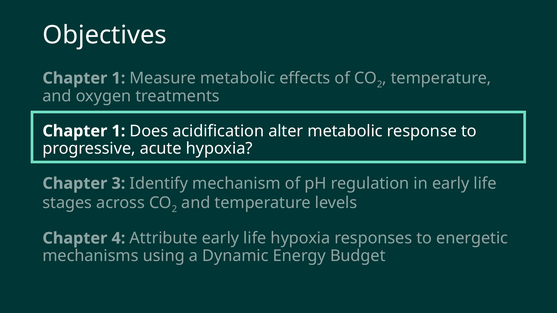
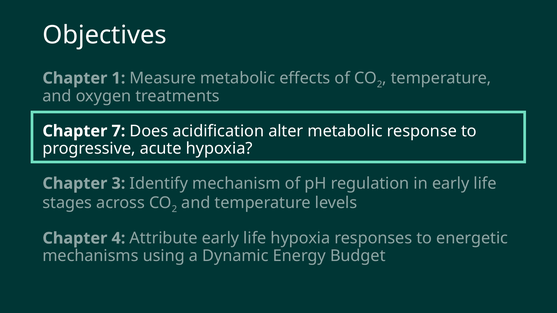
1 at (118, 131): 1 -> 7
